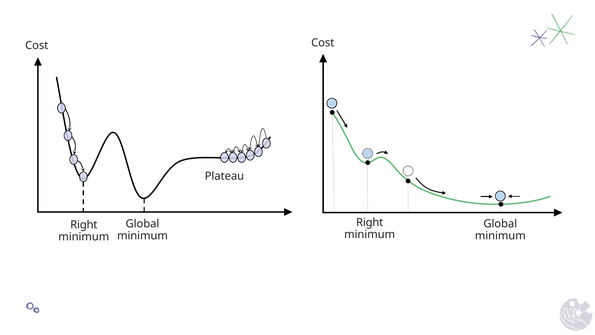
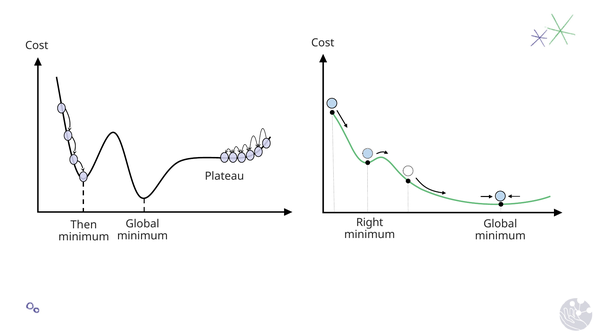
Right at (84, 224): Right -> Then
